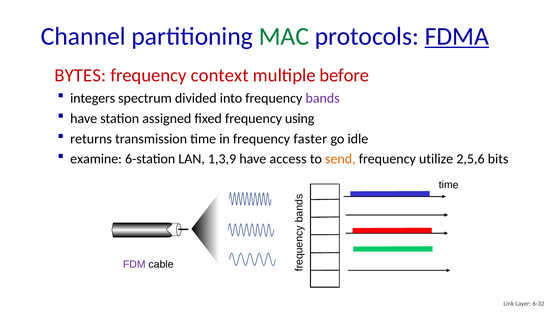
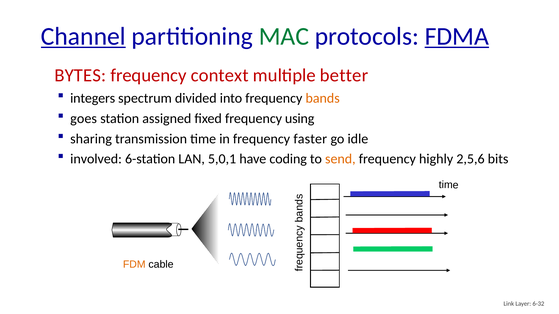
Channel underline: none -> present
before: before -> better
bands colour: purple -> orange
have at (84, 119): have -> goes
returns: returns -> sharing
examine: examine -> involved
1,3,9: 1,3,9 -> 5,0,1
access: access -> coding
utilize: utilize -> highly
FDM colour: purple -> orange
